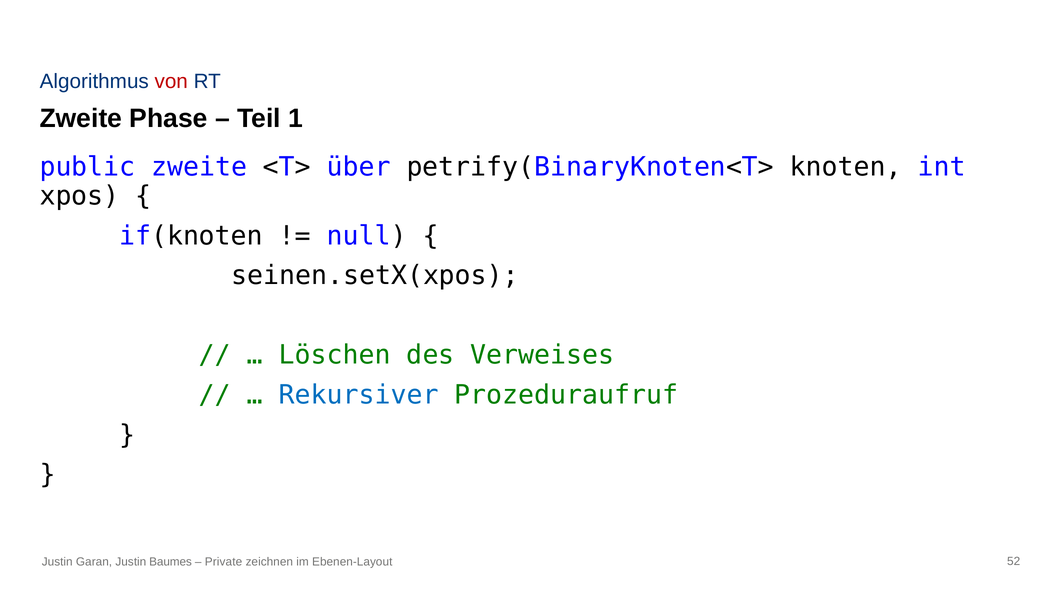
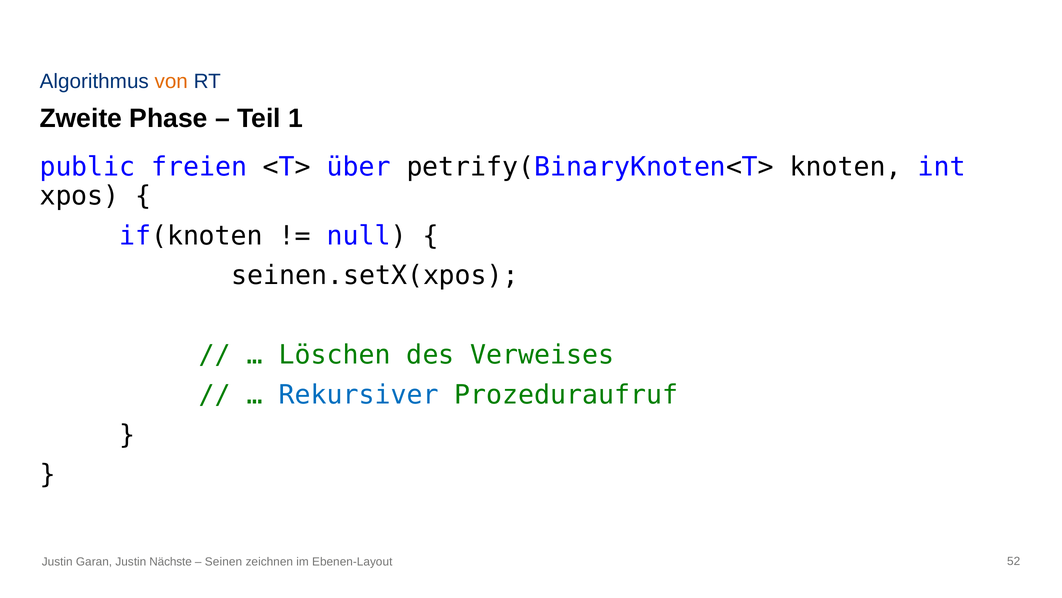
von colour: red -> orange
public zweite: zweite -> freien
Baumes: Baumes -> Nächste
Private: Private -> Seinen
